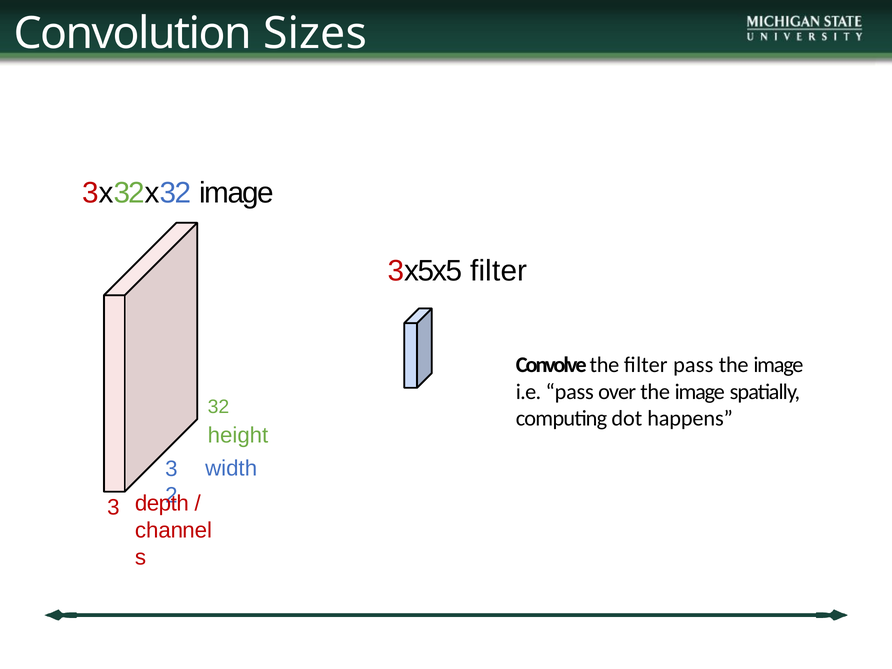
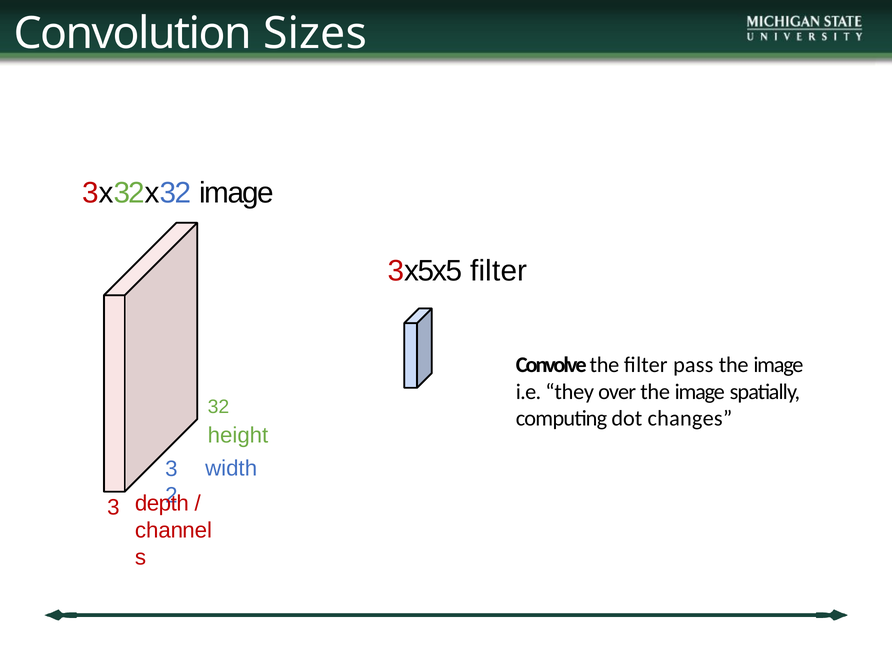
i.e pass: pass -> they
happens: happens -> changes
